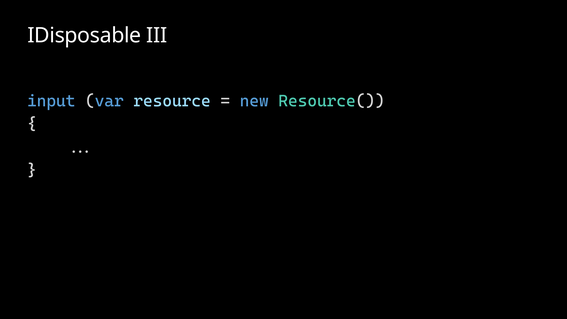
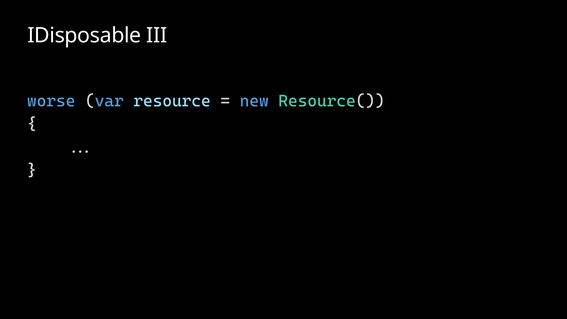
input: input -> worse
